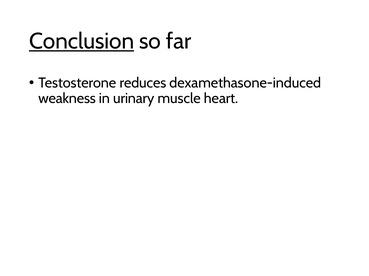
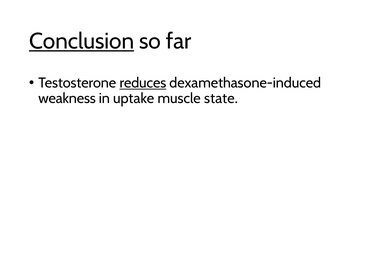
reduces underline: none -> present
urinary: urinary -> uptake
heart: heart -> state
